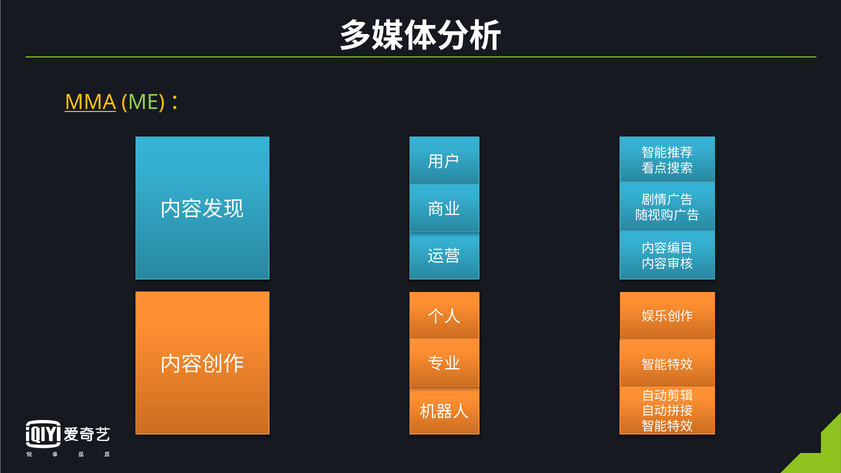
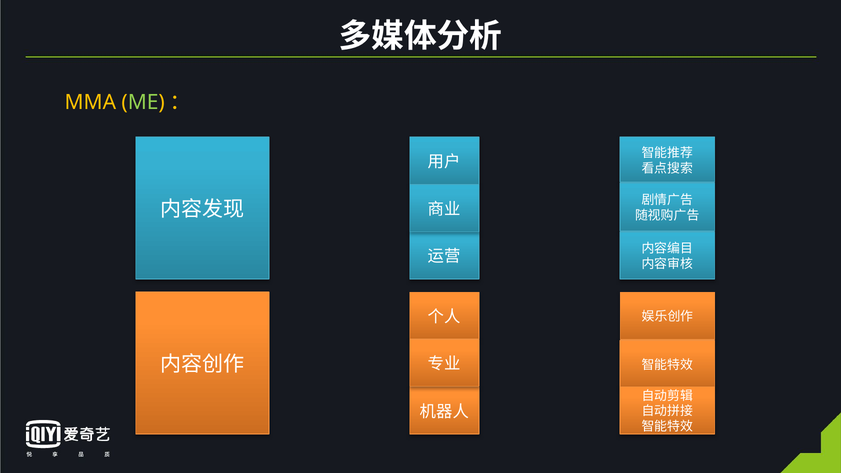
MMA underline: present -> none
